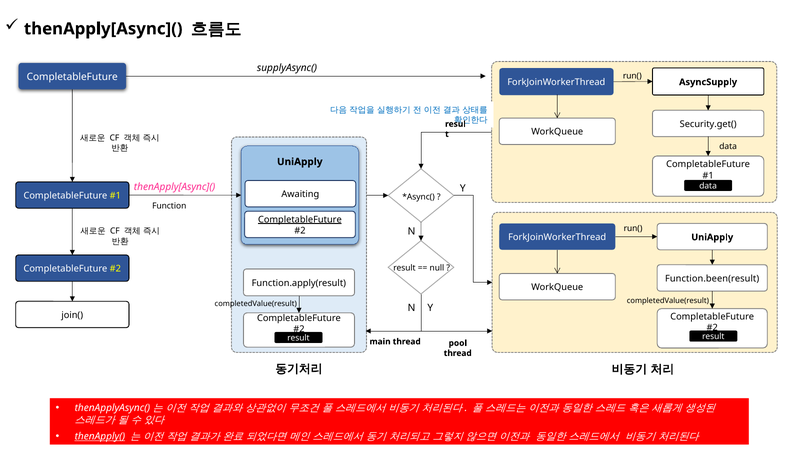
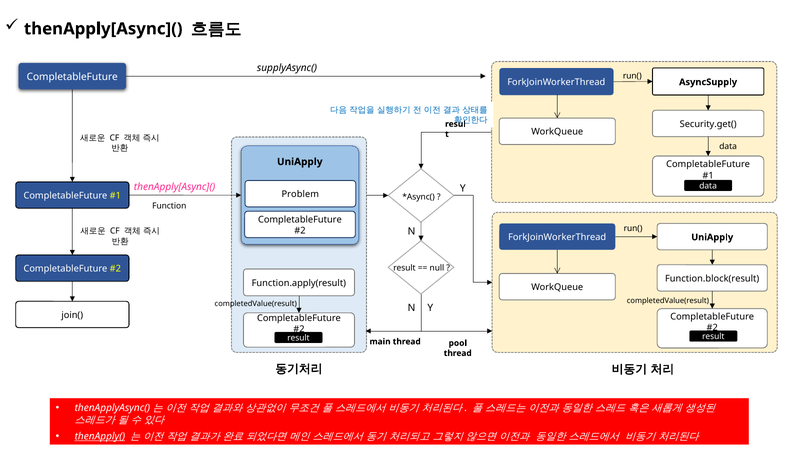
Awaiting: Awaiting -> Problem
CompletableFuture at (300, 219) underline: present -> none
Function.been(result: Function.been(result -> Function.block(result
